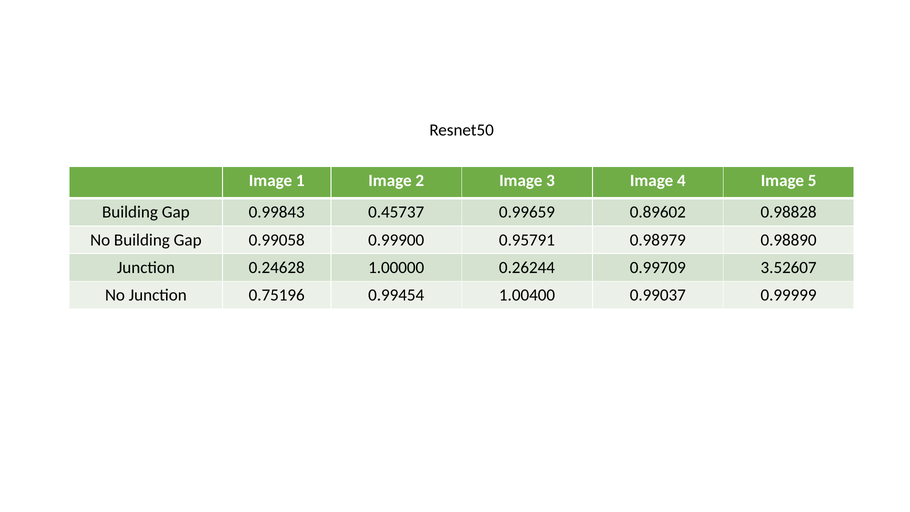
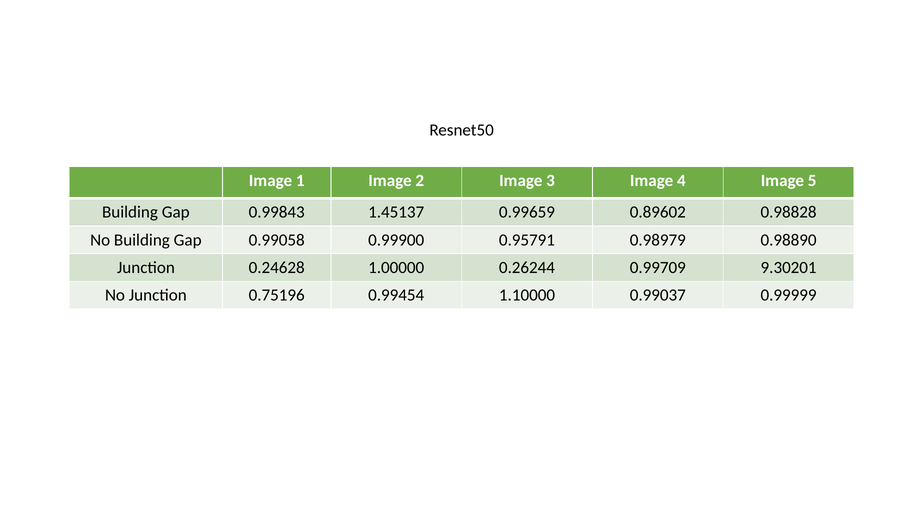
0.45737: 0.45737 -> 1.45137
3.52607: 3.52607 -> 9.30201
1.00400: 1.00400 -> 1.10000
